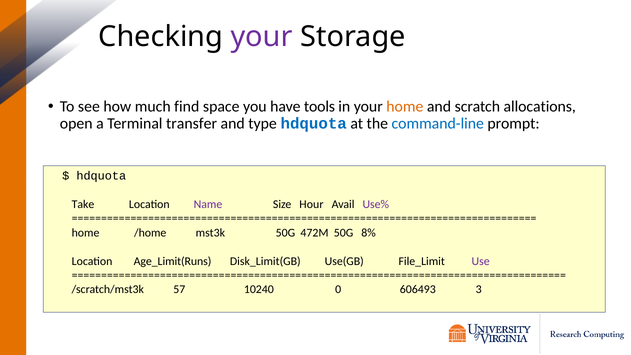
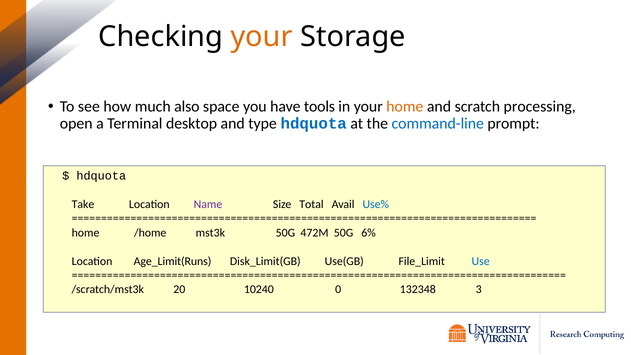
your at (262, 37) colour: purple -> orange
find: find -> also
allocations: allocations -> processing
transfer: transfer -> desktop
Hour: Hour -> Total
Use% colour: purple -> blue
8%: 8% -> 6%
Use colour: purple -> blue
57: 57 -> 20
606493: 606493 -> 132348
